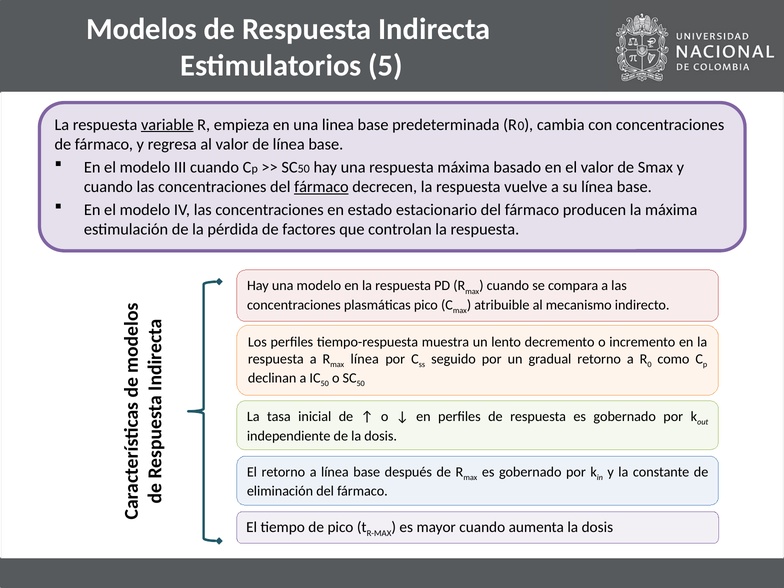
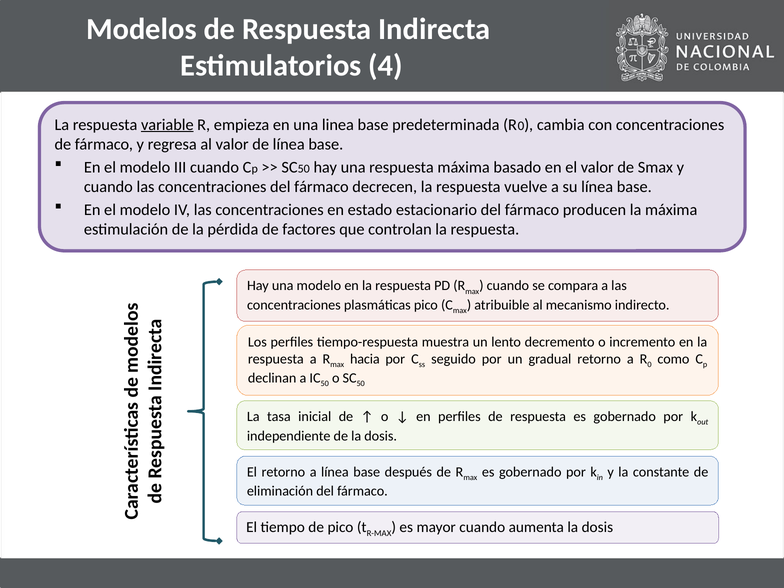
5: 5 -> 4
fármaco at (321, 187) underline: present -> none
línea at (365, 359): línea -> hacia
